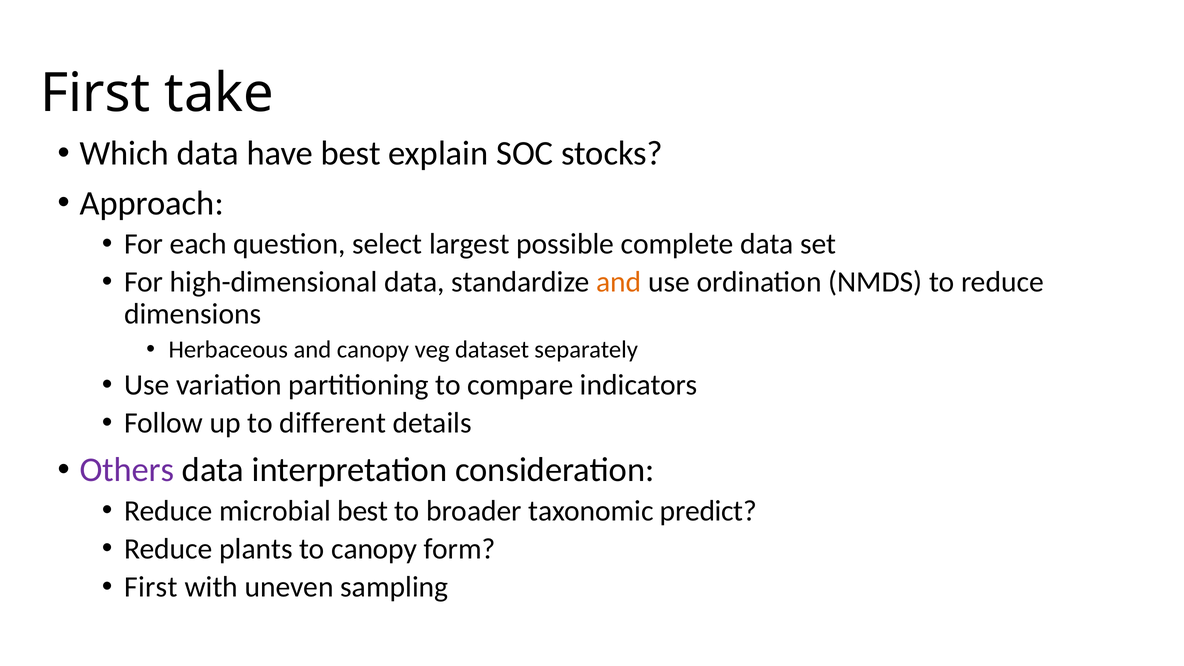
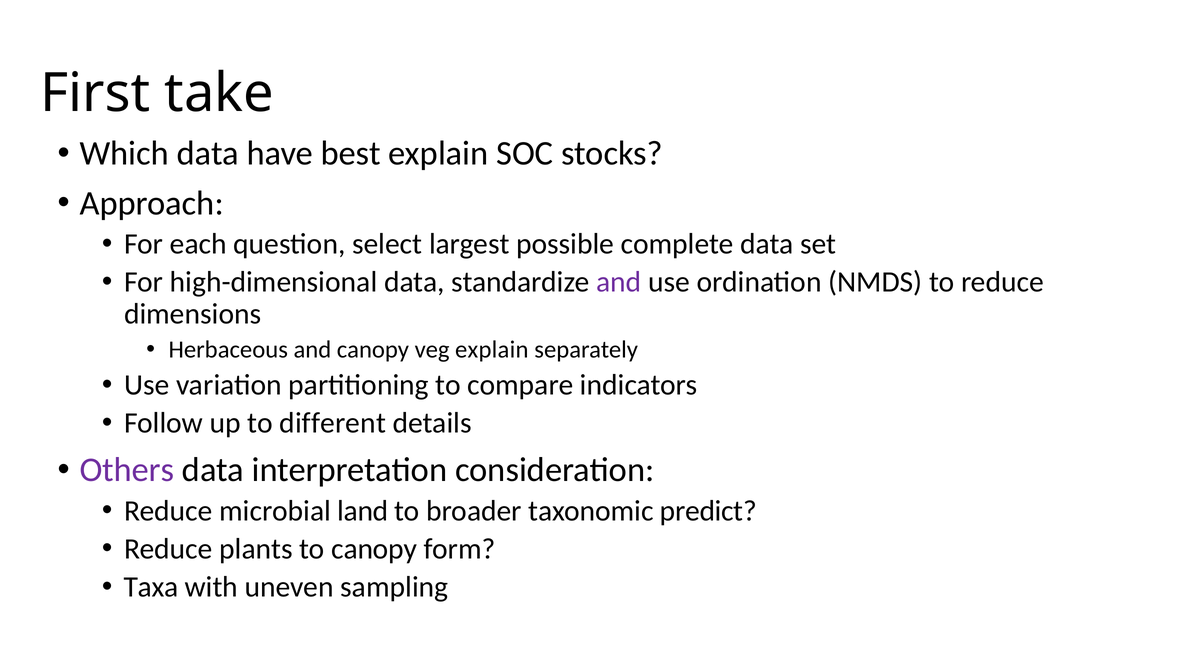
and at (619, 282) colour: orange -> purple
veg dataset: dataset -> explain
microbial best: best -> land
First at (151, 587): First -> Taxa
